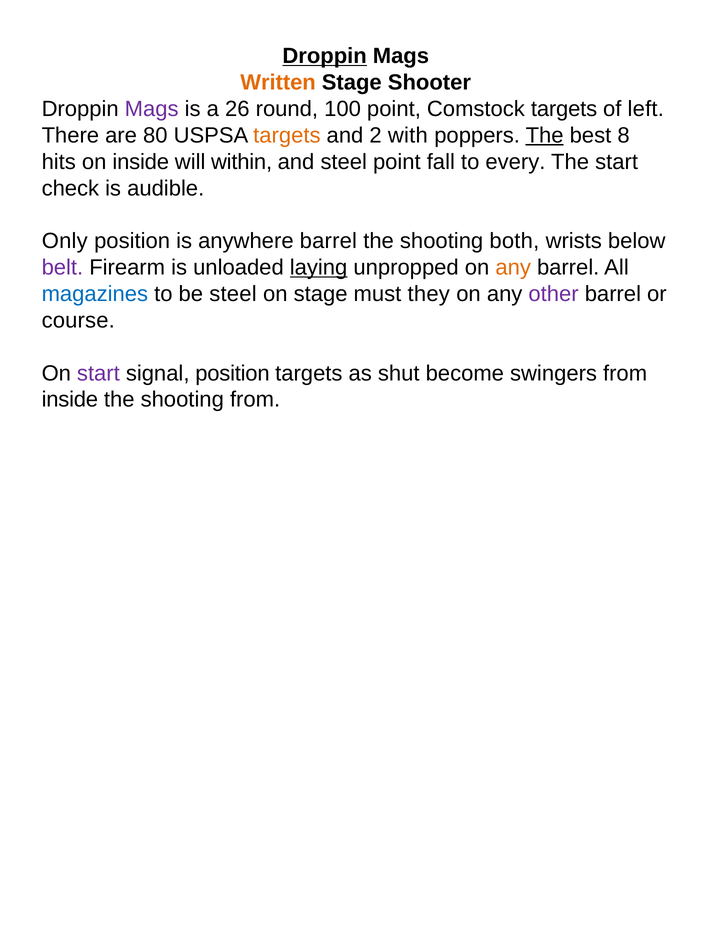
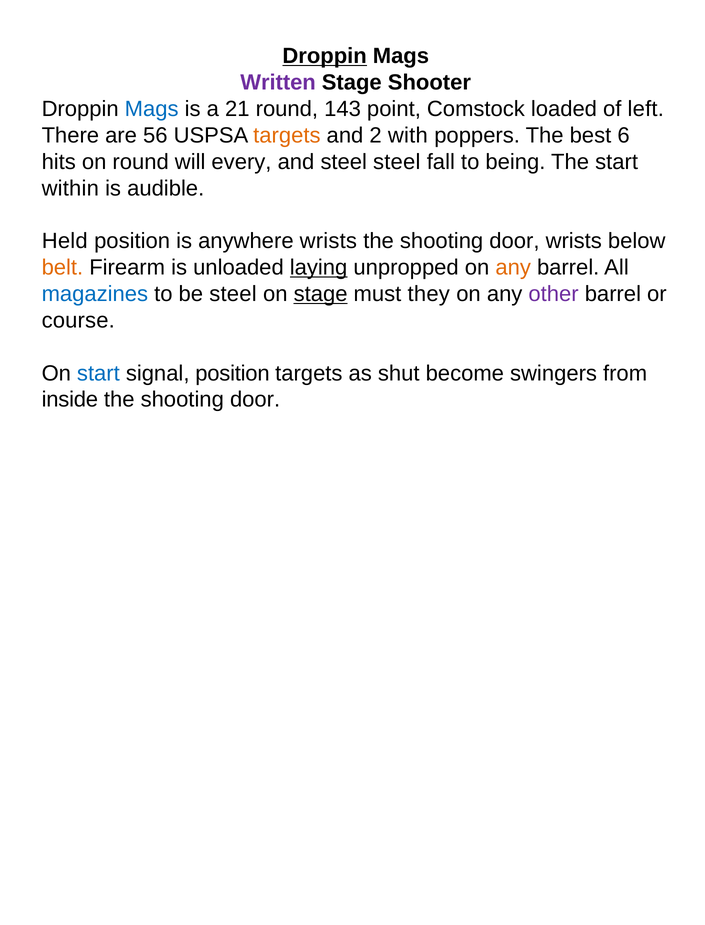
Written colour: orange -> purple
Mags at (152, 109) colour: purple -> blue
26: 26 -> 21
100: 100 -> 143
Comstock targets: targets -> loaded
80: 80 -> 56
The at (545, 135) underline: present -> none
8: 8 -> 6
on inside: inside -> round
within: within -> every
steel point: point -> steel
every: every -> being
check: check -> within
Only: Only -> Held
anywhere barrel: barrel -> wrists
both at (514, 241): both -> door
belt colour: purple -> orange
stage at (321, 294) underline: none -> present
start at (98, 373) colour: purple -> blue
from at (255, 400): from -> door
